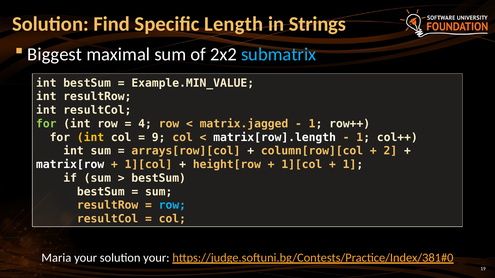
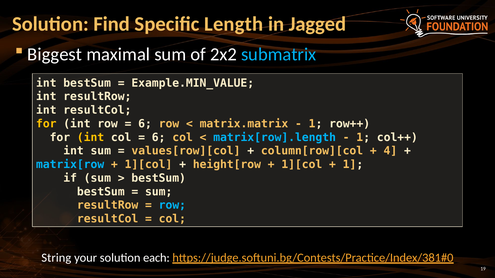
Strings: Strings -> Jagged
for at (46, 124) colour: light green -> yellow
4 at (145, 124): 4 -> 6
matrix.jagged: matrix.jagged -> matrix.matrix
9 at (159, 138): 9 -> 6
matrix[row].length colour: white -> light blue
arrays[row][col: arrays[row][col -> values[row][col
2: 2 -> 4
matrix[row colour: white -> light blue
Maria: Maria -> String
solution your: your -> each
